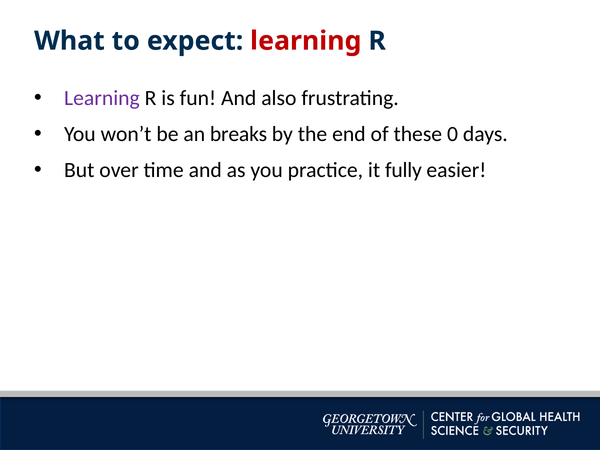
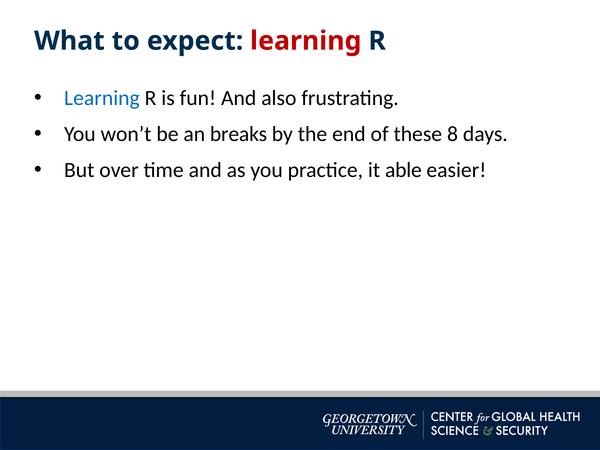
Learning at (102, 98) colour: purple -> blue
0: 0 -> 8
fully: fully -> able
